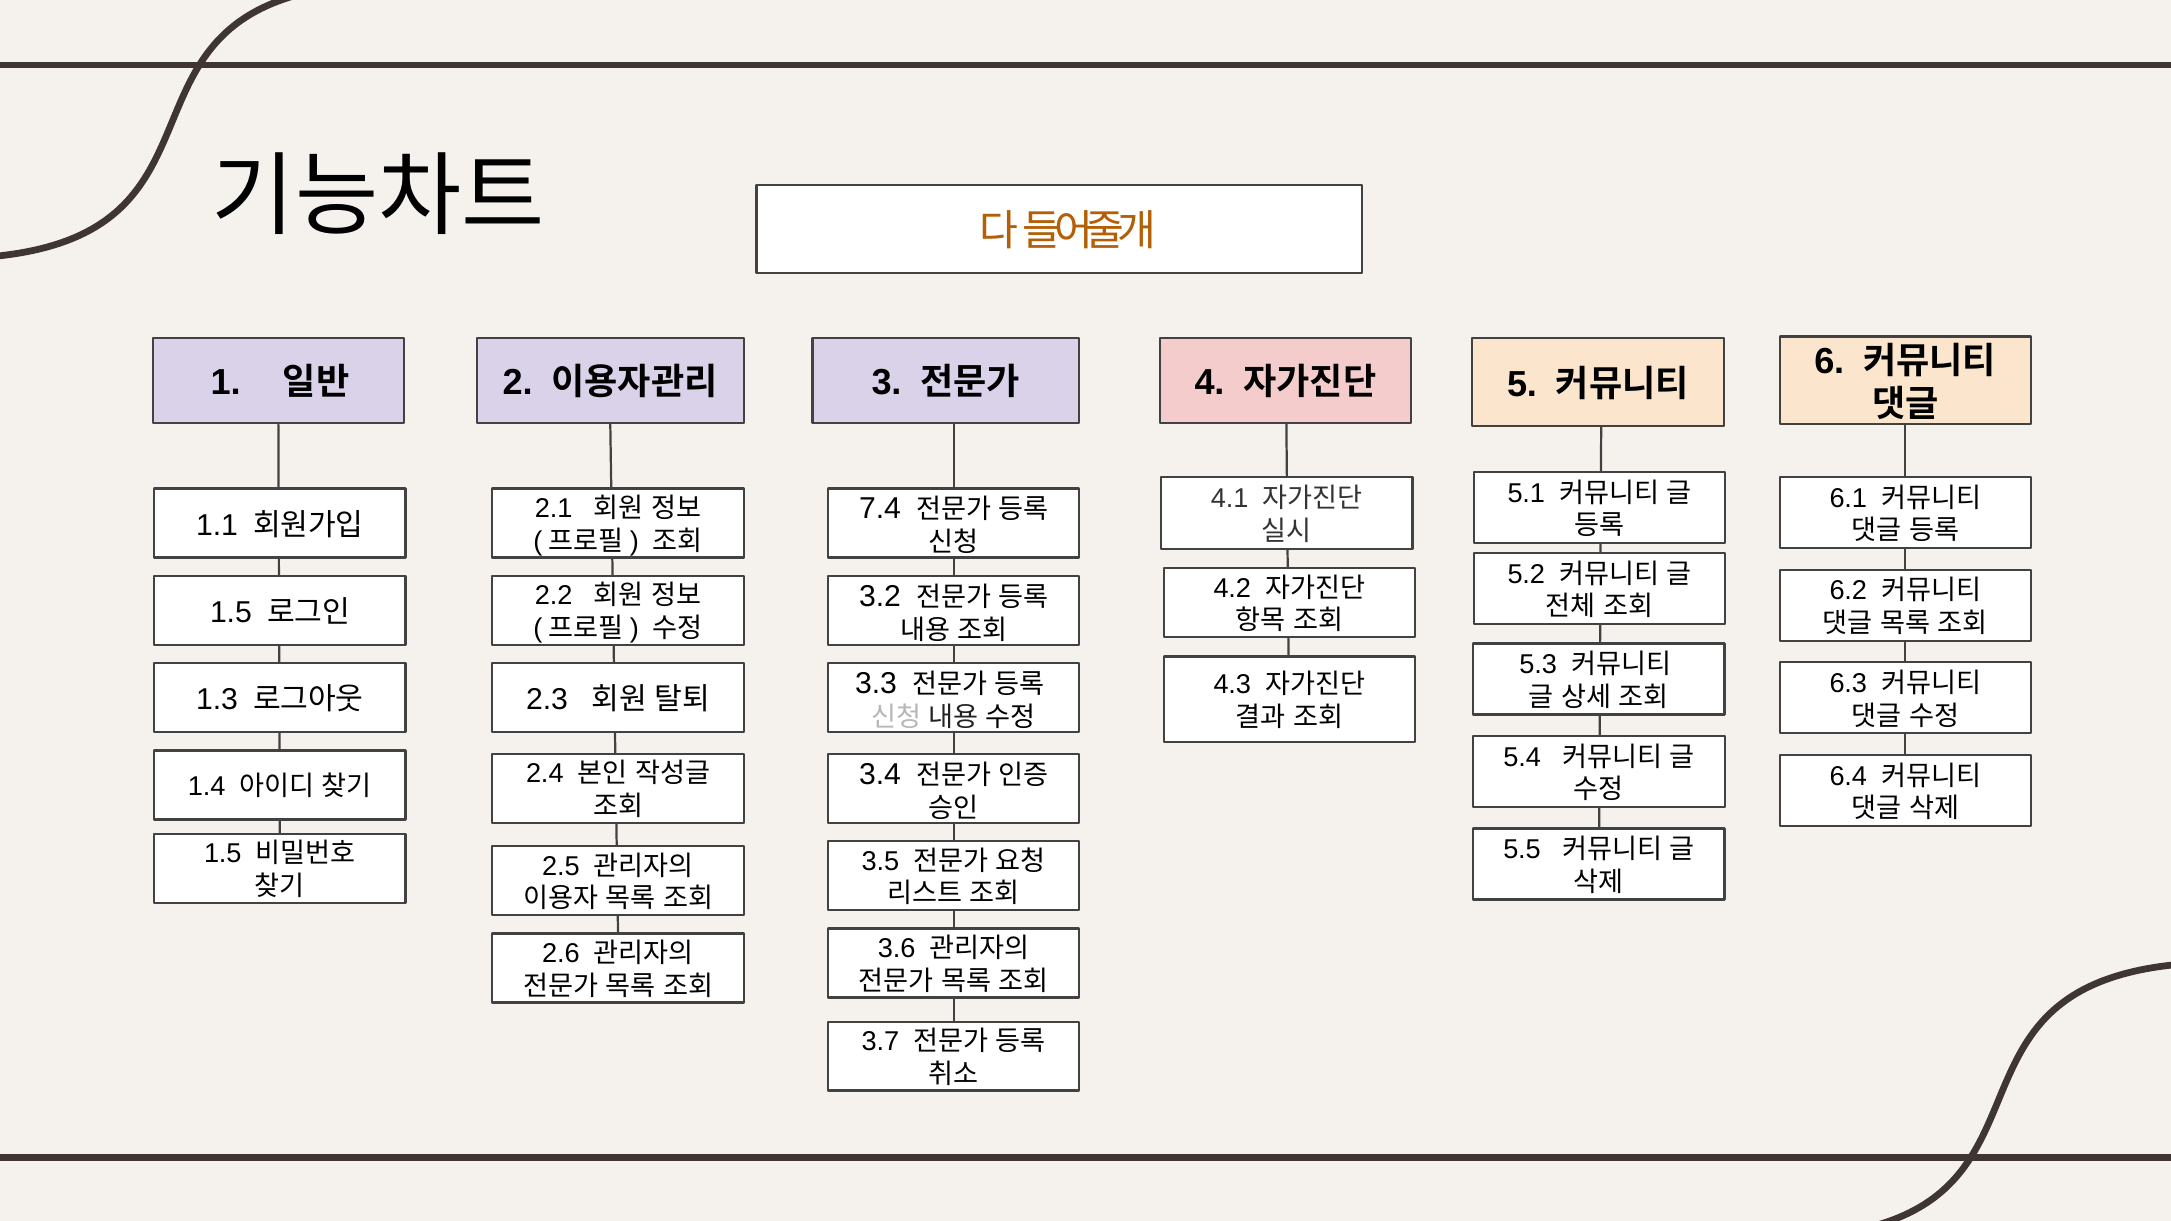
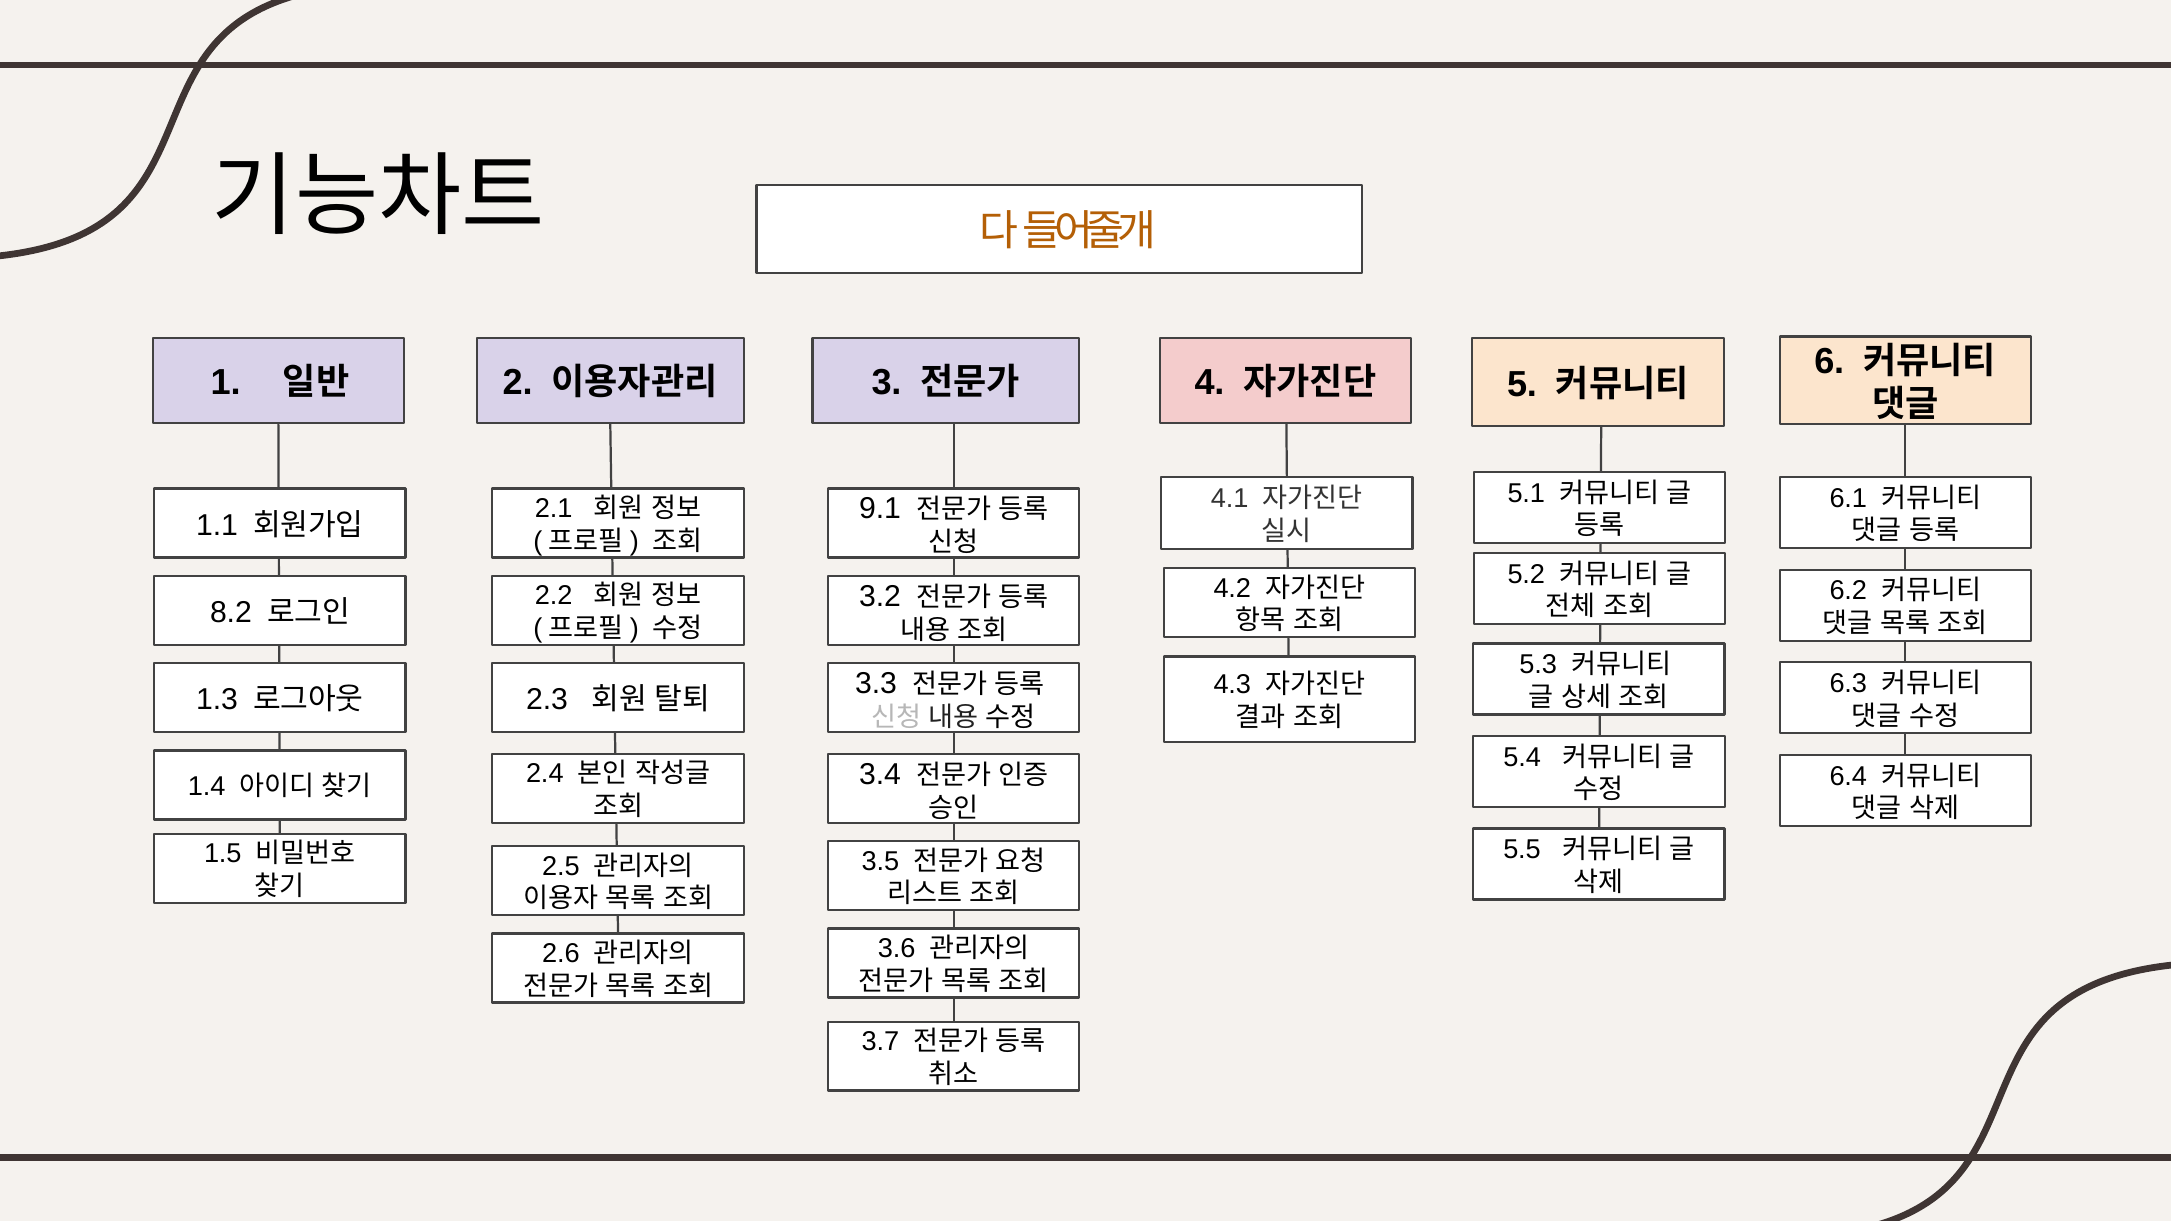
7.4: 7.4 -> 9.1
1.5 at (231, 613): 1.5 -> 8.2
